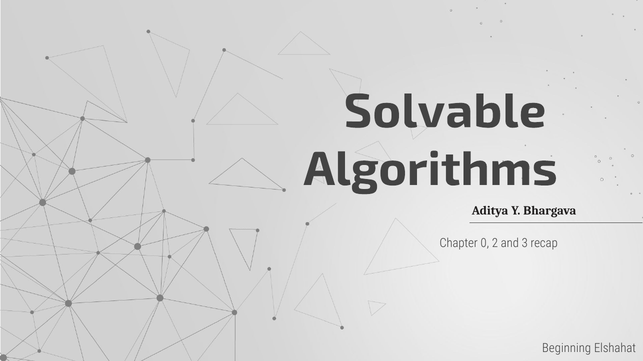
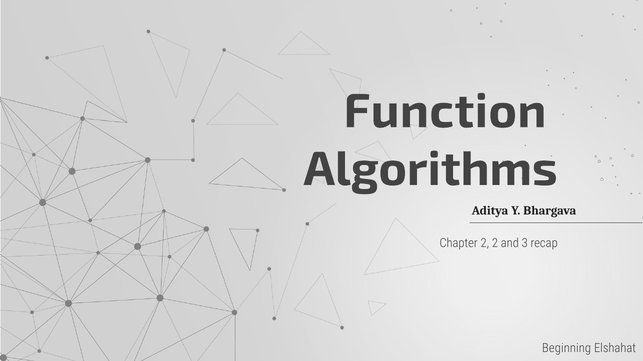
Solvable: Solvable -> Function
Chapter 0: 0 -> 2
